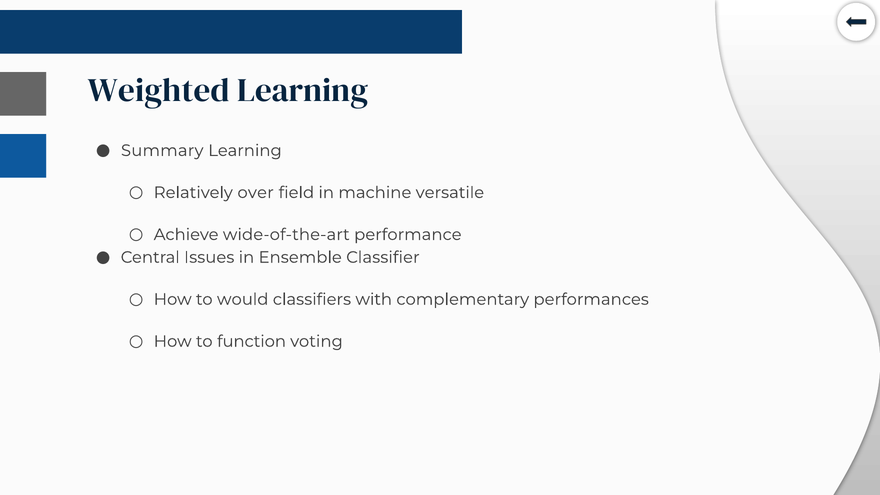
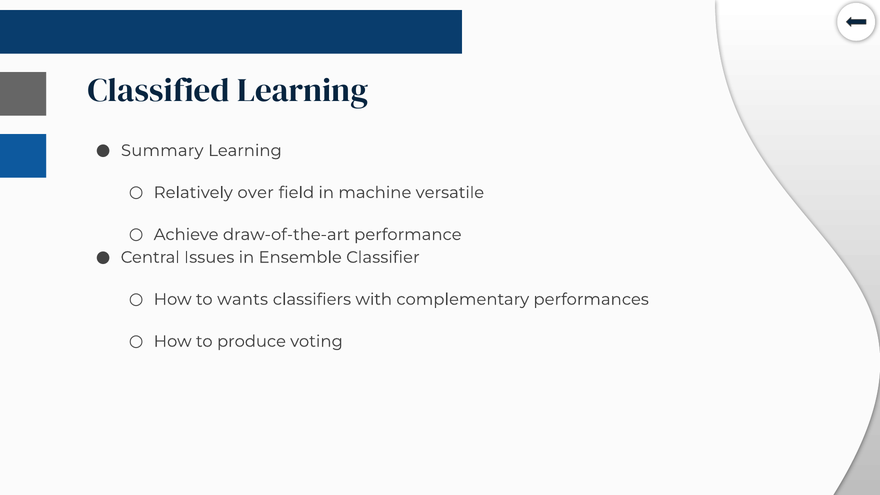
Weighted: Weighted -> Classified
wide-of-the-art: wide-of-the-art -> draw-of-the-art
would: would -> wants
function: function -> produce
